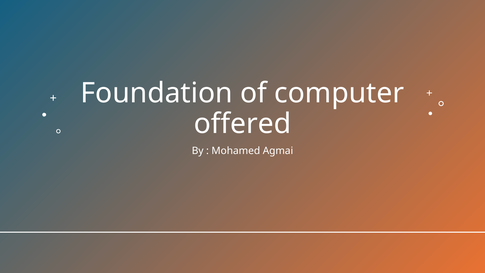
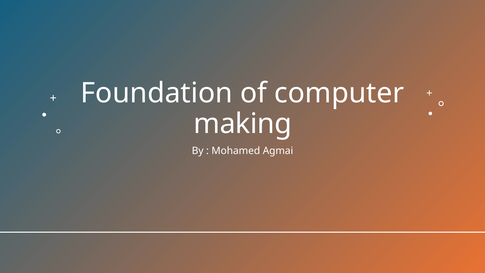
offered: offered -> making
